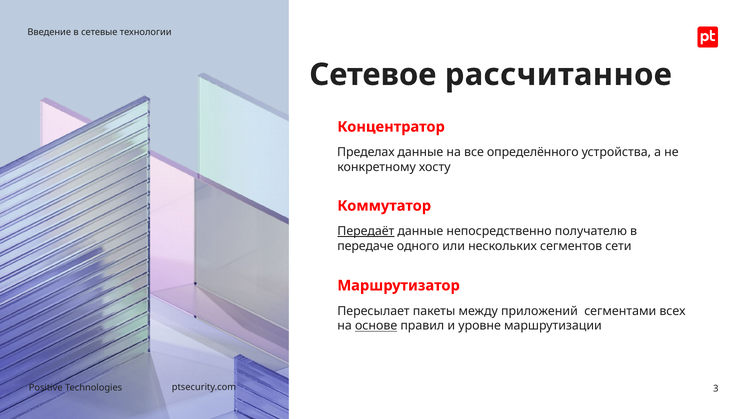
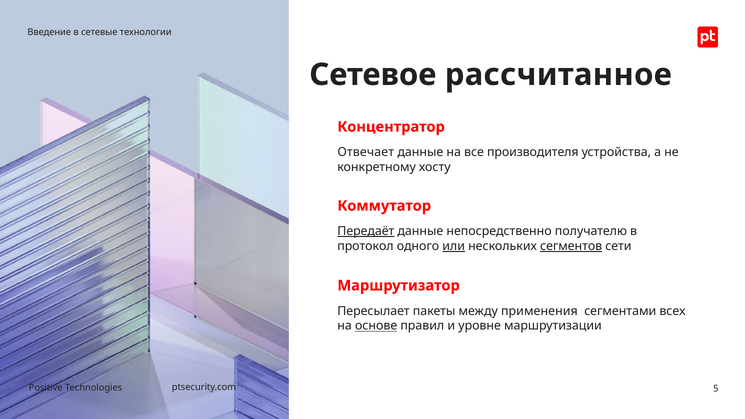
Пределах: Пределах -> Отвечает
определённого: определённого -> производителя
передаче: передаче -> протокол
или underline: none -> present
сегментов underline: none -> present
приложений: приложений -> применения
3: 3 -> 5
